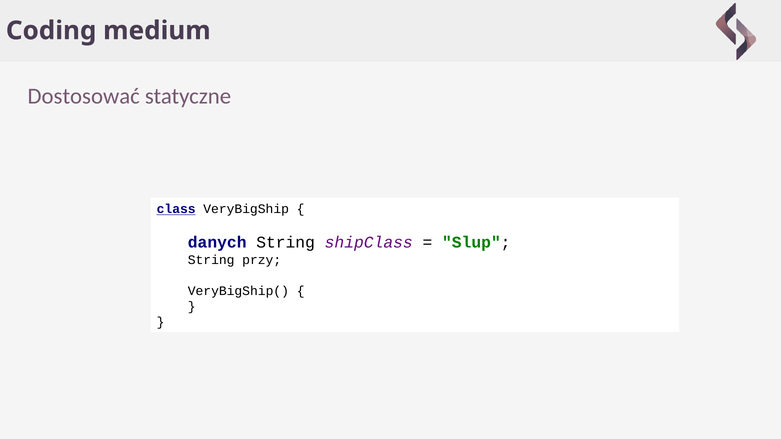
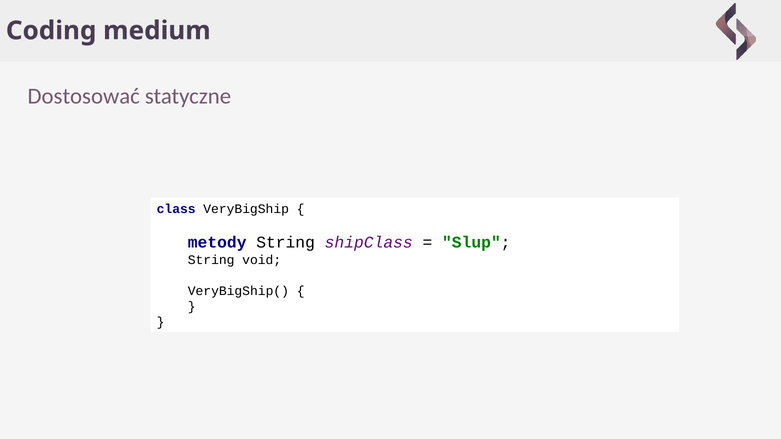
class underline: present -> none
danych: danych -> metody
przy: przy -> void
